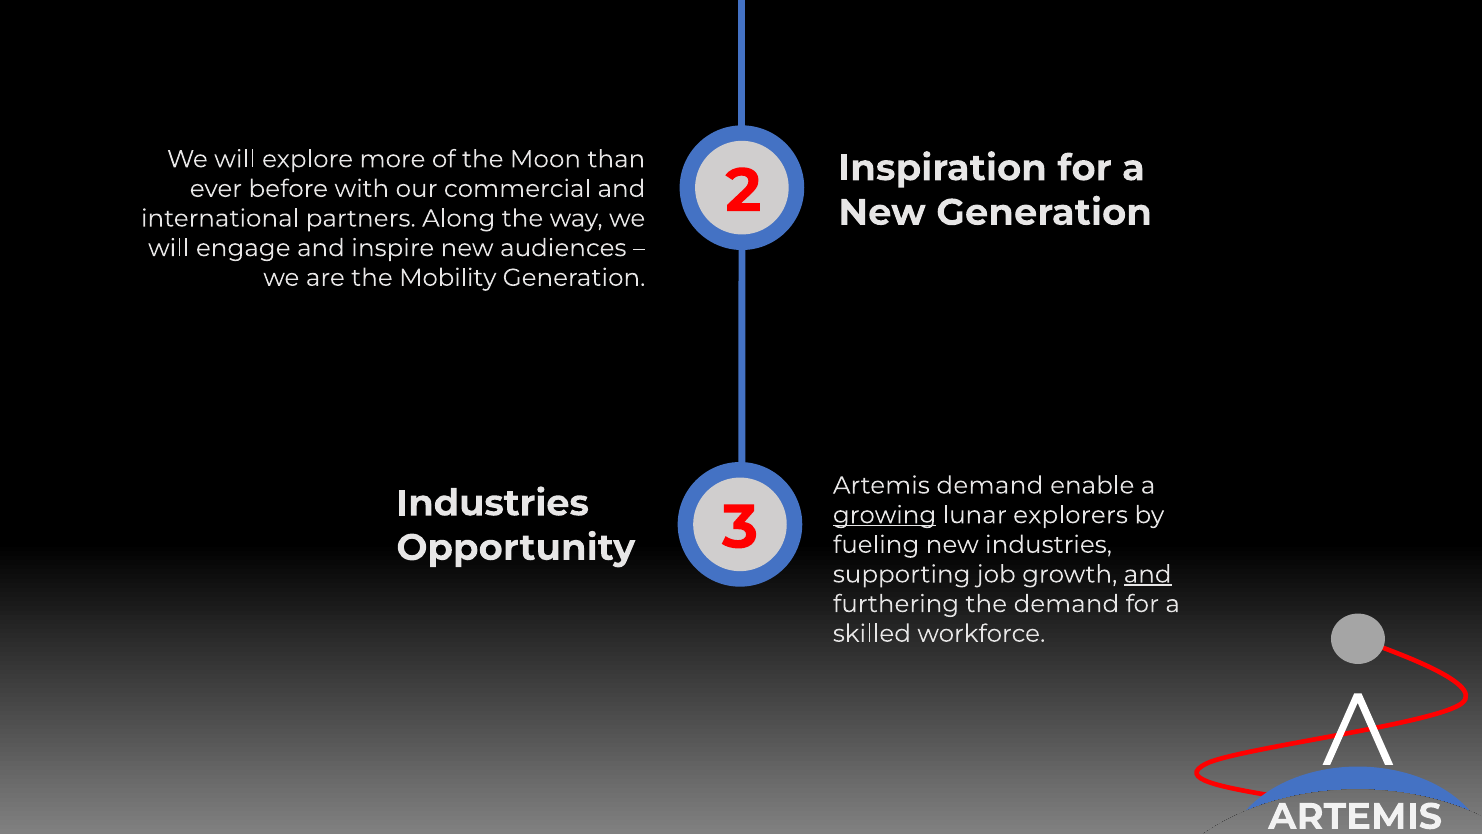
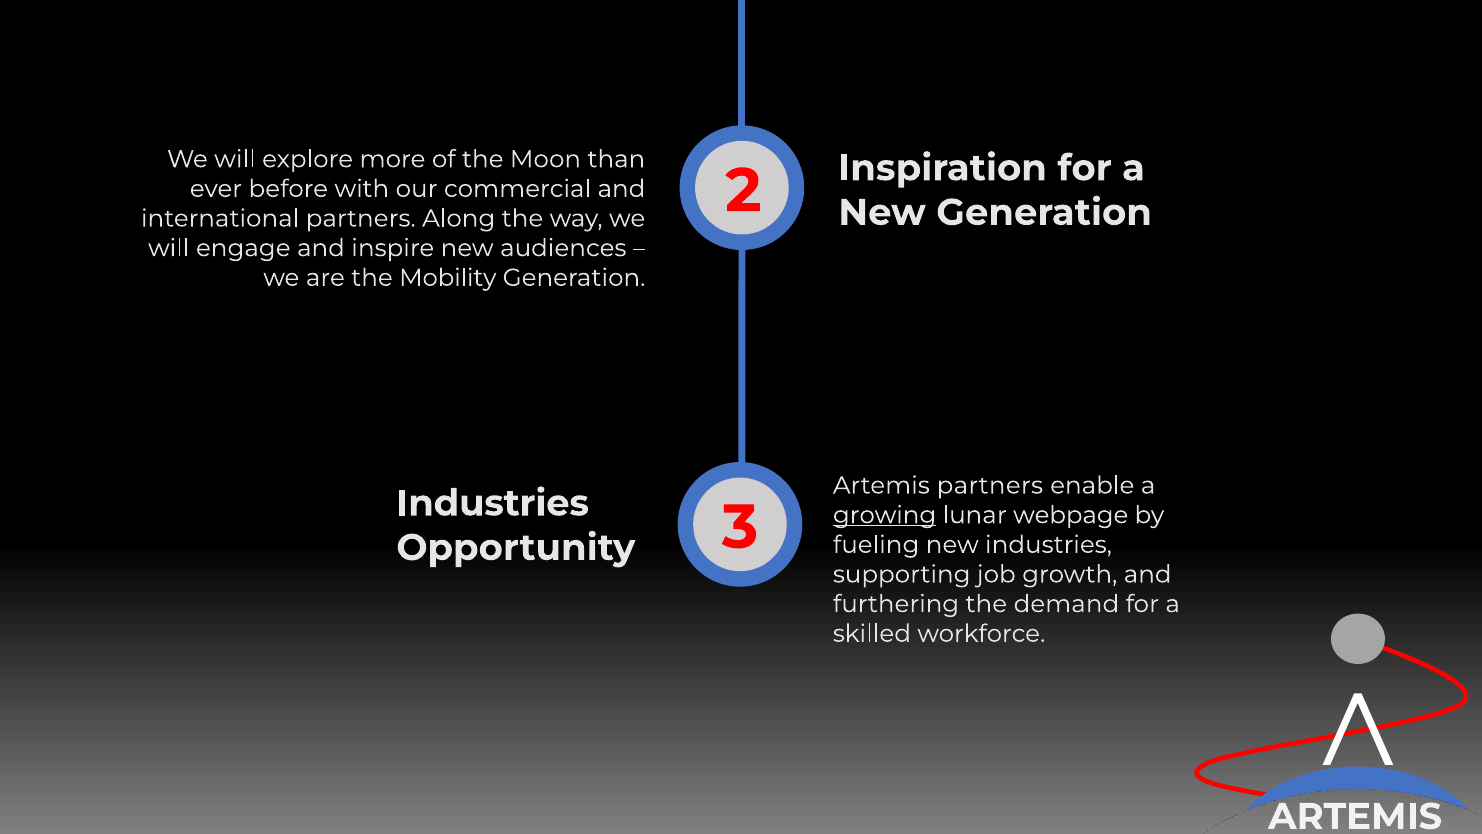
Artemis demand: demand -> partners
explorers: explorers -> webpage
and at (1148, 574) underline: present -> none
